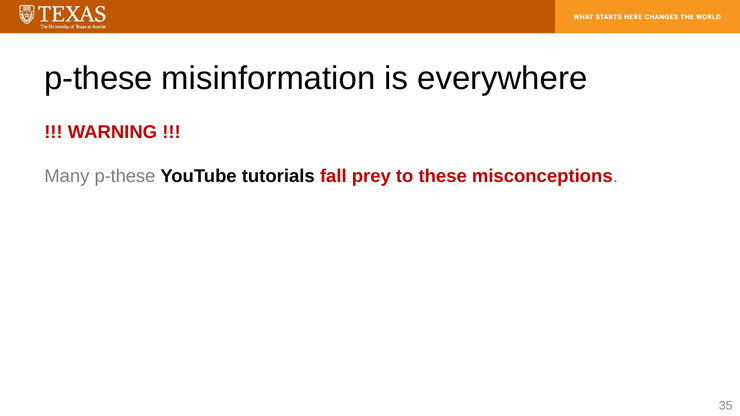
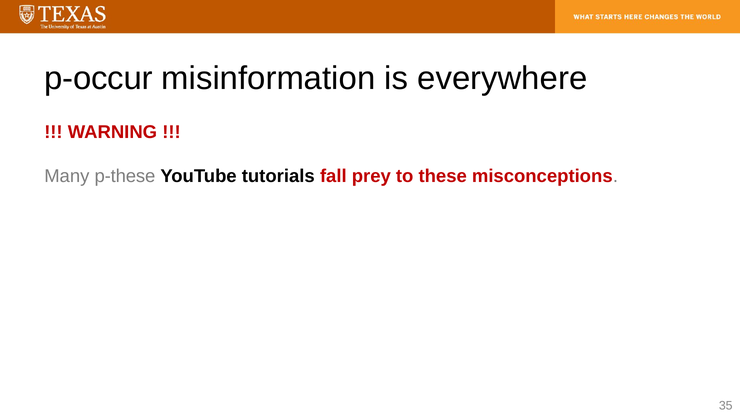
p-these at (98, 79): p-these -> p-occur
